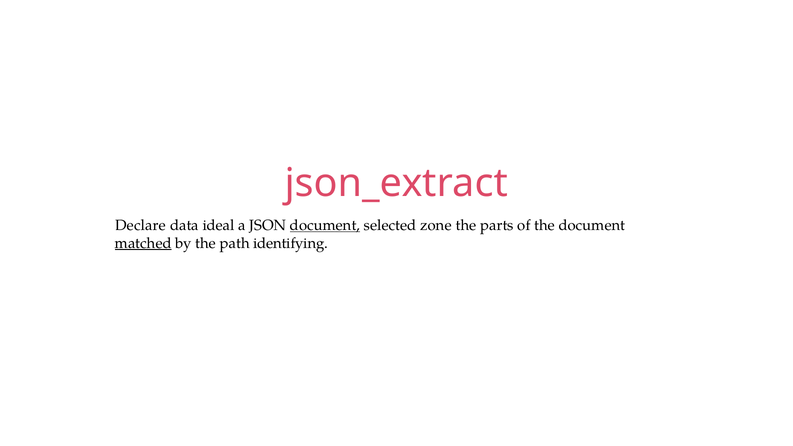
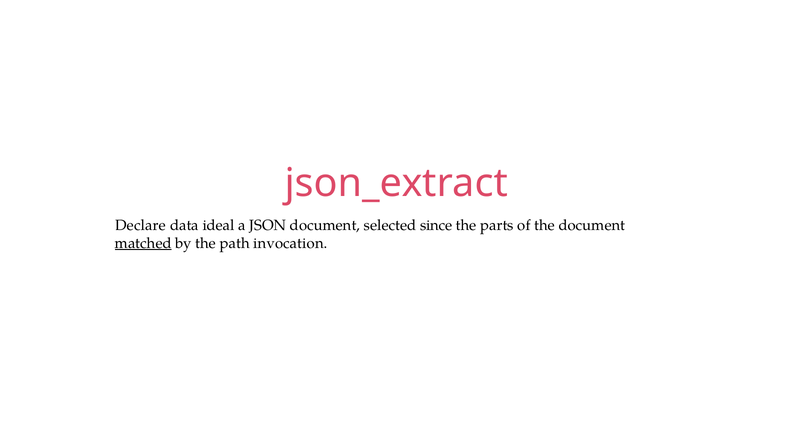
document at (325, 225) underline: present -> none
zone: zone -> since
identifying: identifying -> invocation
